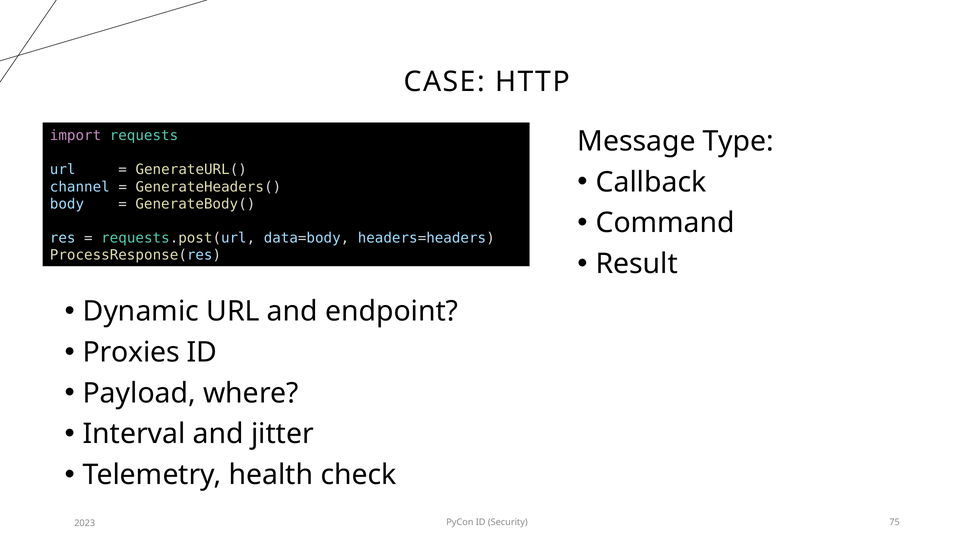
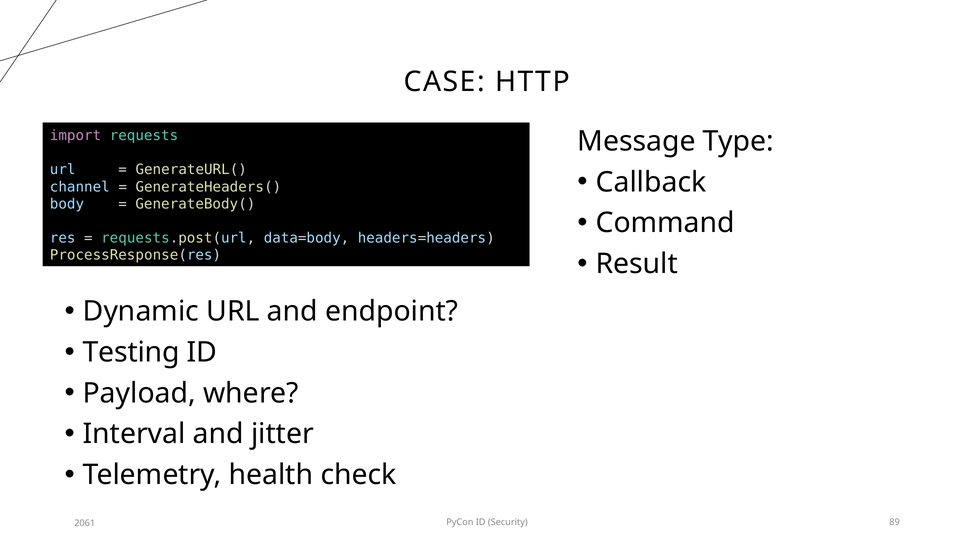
Proxies: Proxies -> Testing
75: 75 -> 89
2023: 2023 -> 2061
